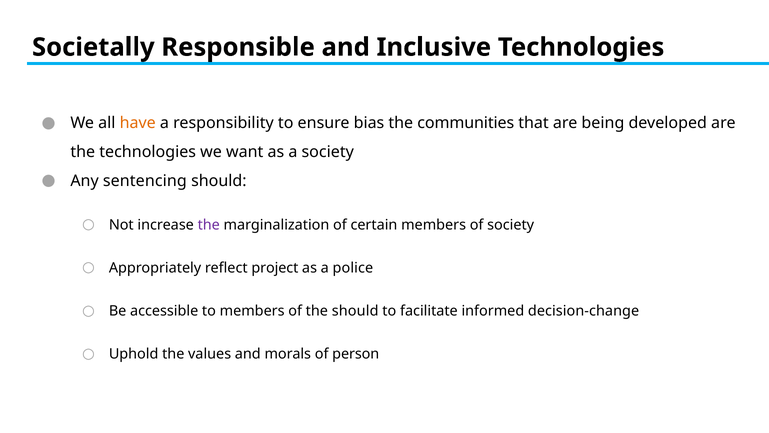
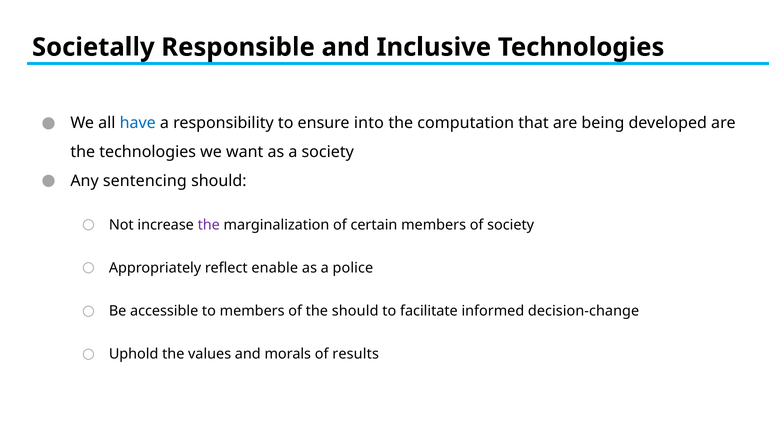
have colour: orange -> blue
bias: bias -> into
communities: communities -> computation
project: project -> enable
person: person -> results
